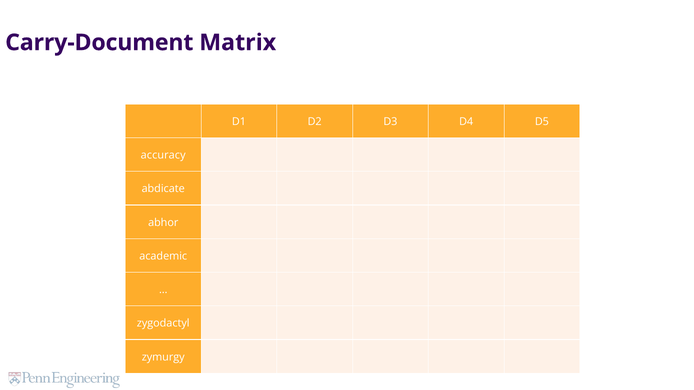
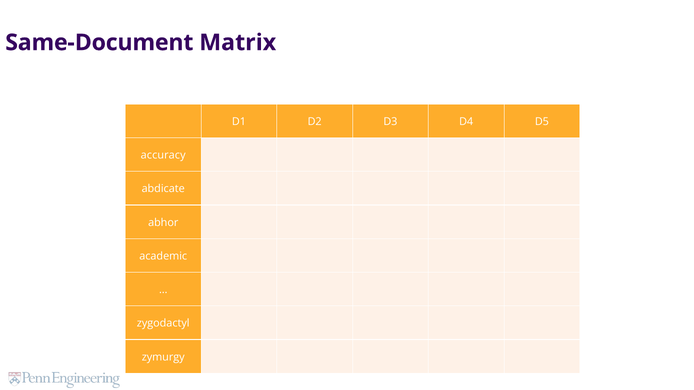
Carry-Document: Carry-Document -> Same-Document
